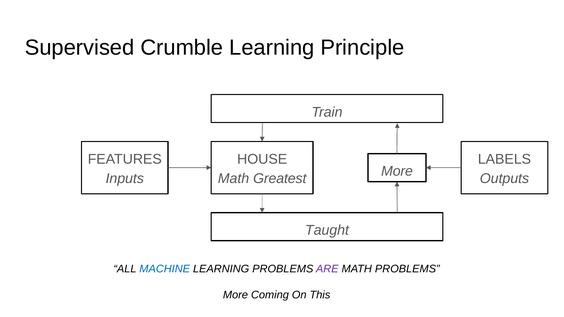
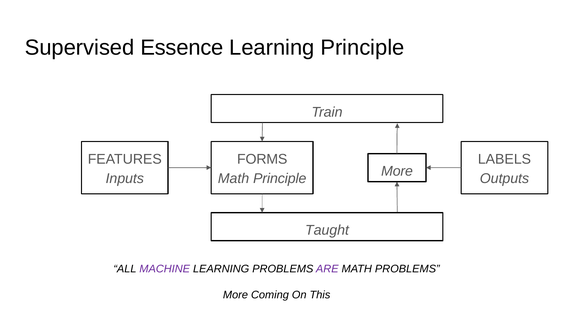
Crumble: Crumble -> Essence
HOUSE: HOUSE -> FORMS
Math Greatest: Greatest -> Principle
MACHINE colour: blue -> purple
